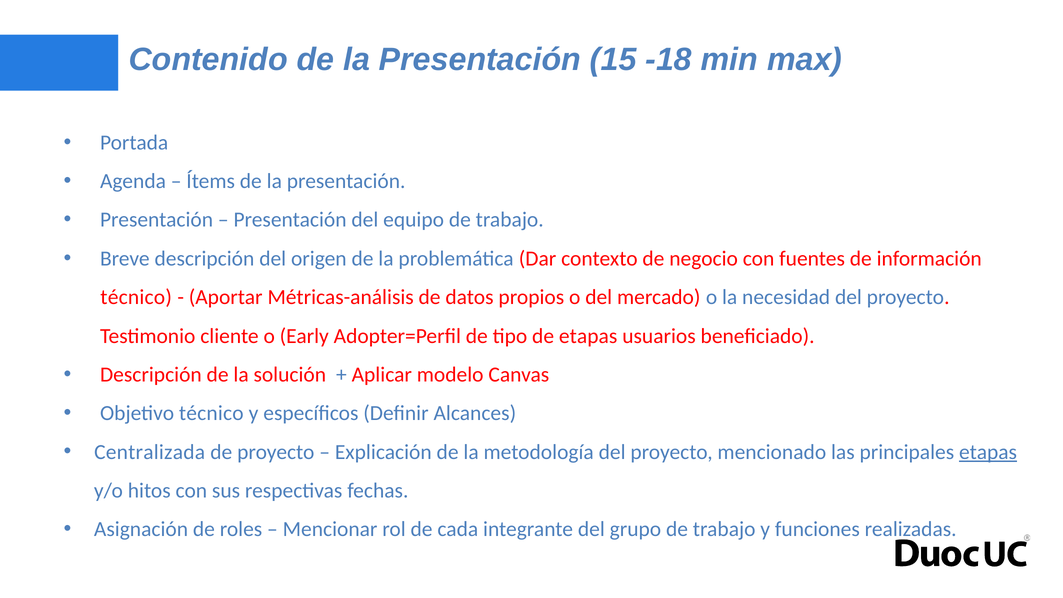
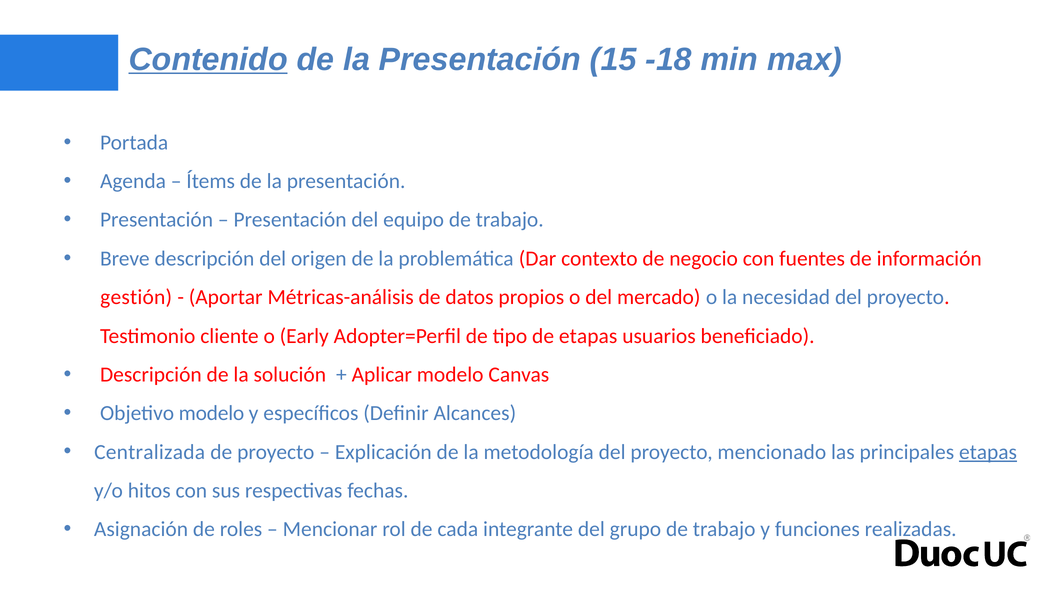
Contenido underline: none -> present
técnico at (136, 297): técnico -> gestión
Objetivo técnico: técnico -> modelo
